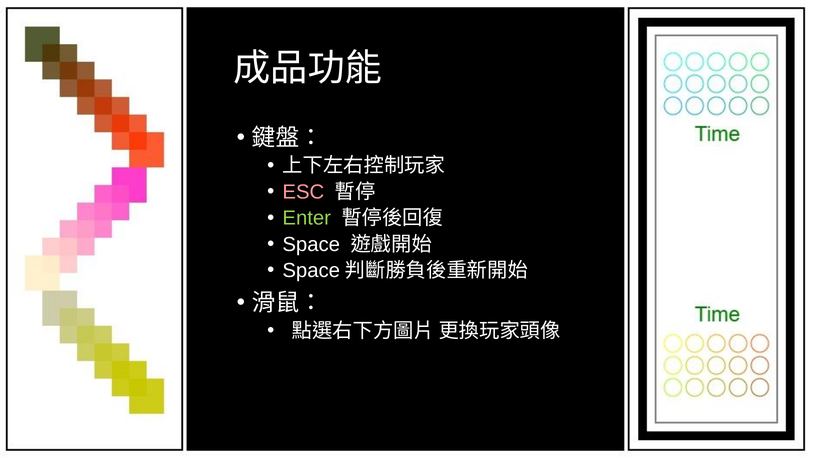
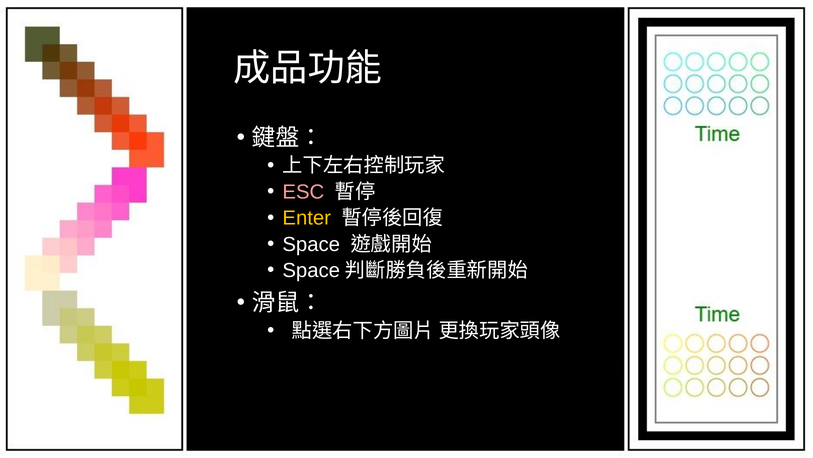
Enter colour: light green -> yellow
